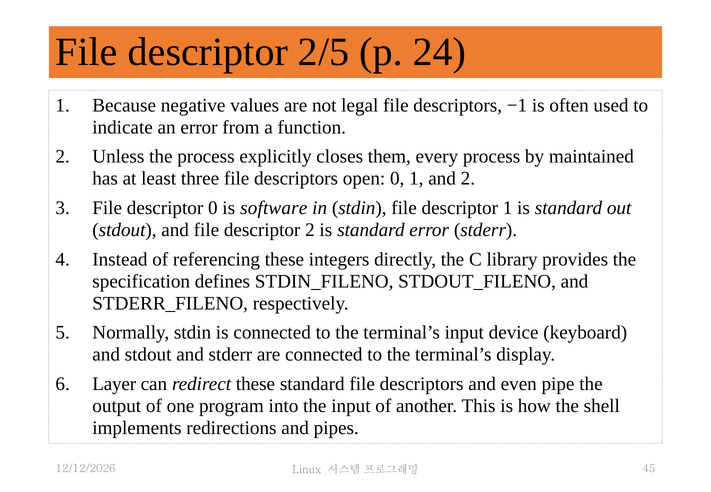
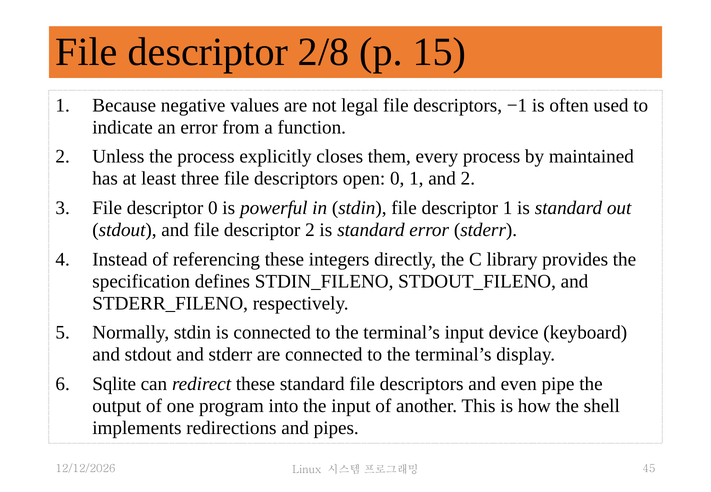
2/5: 2/5 -> 2/8
24: 24 -> 15
software: software -> powerful
Layer: Layer -> Sqlite
